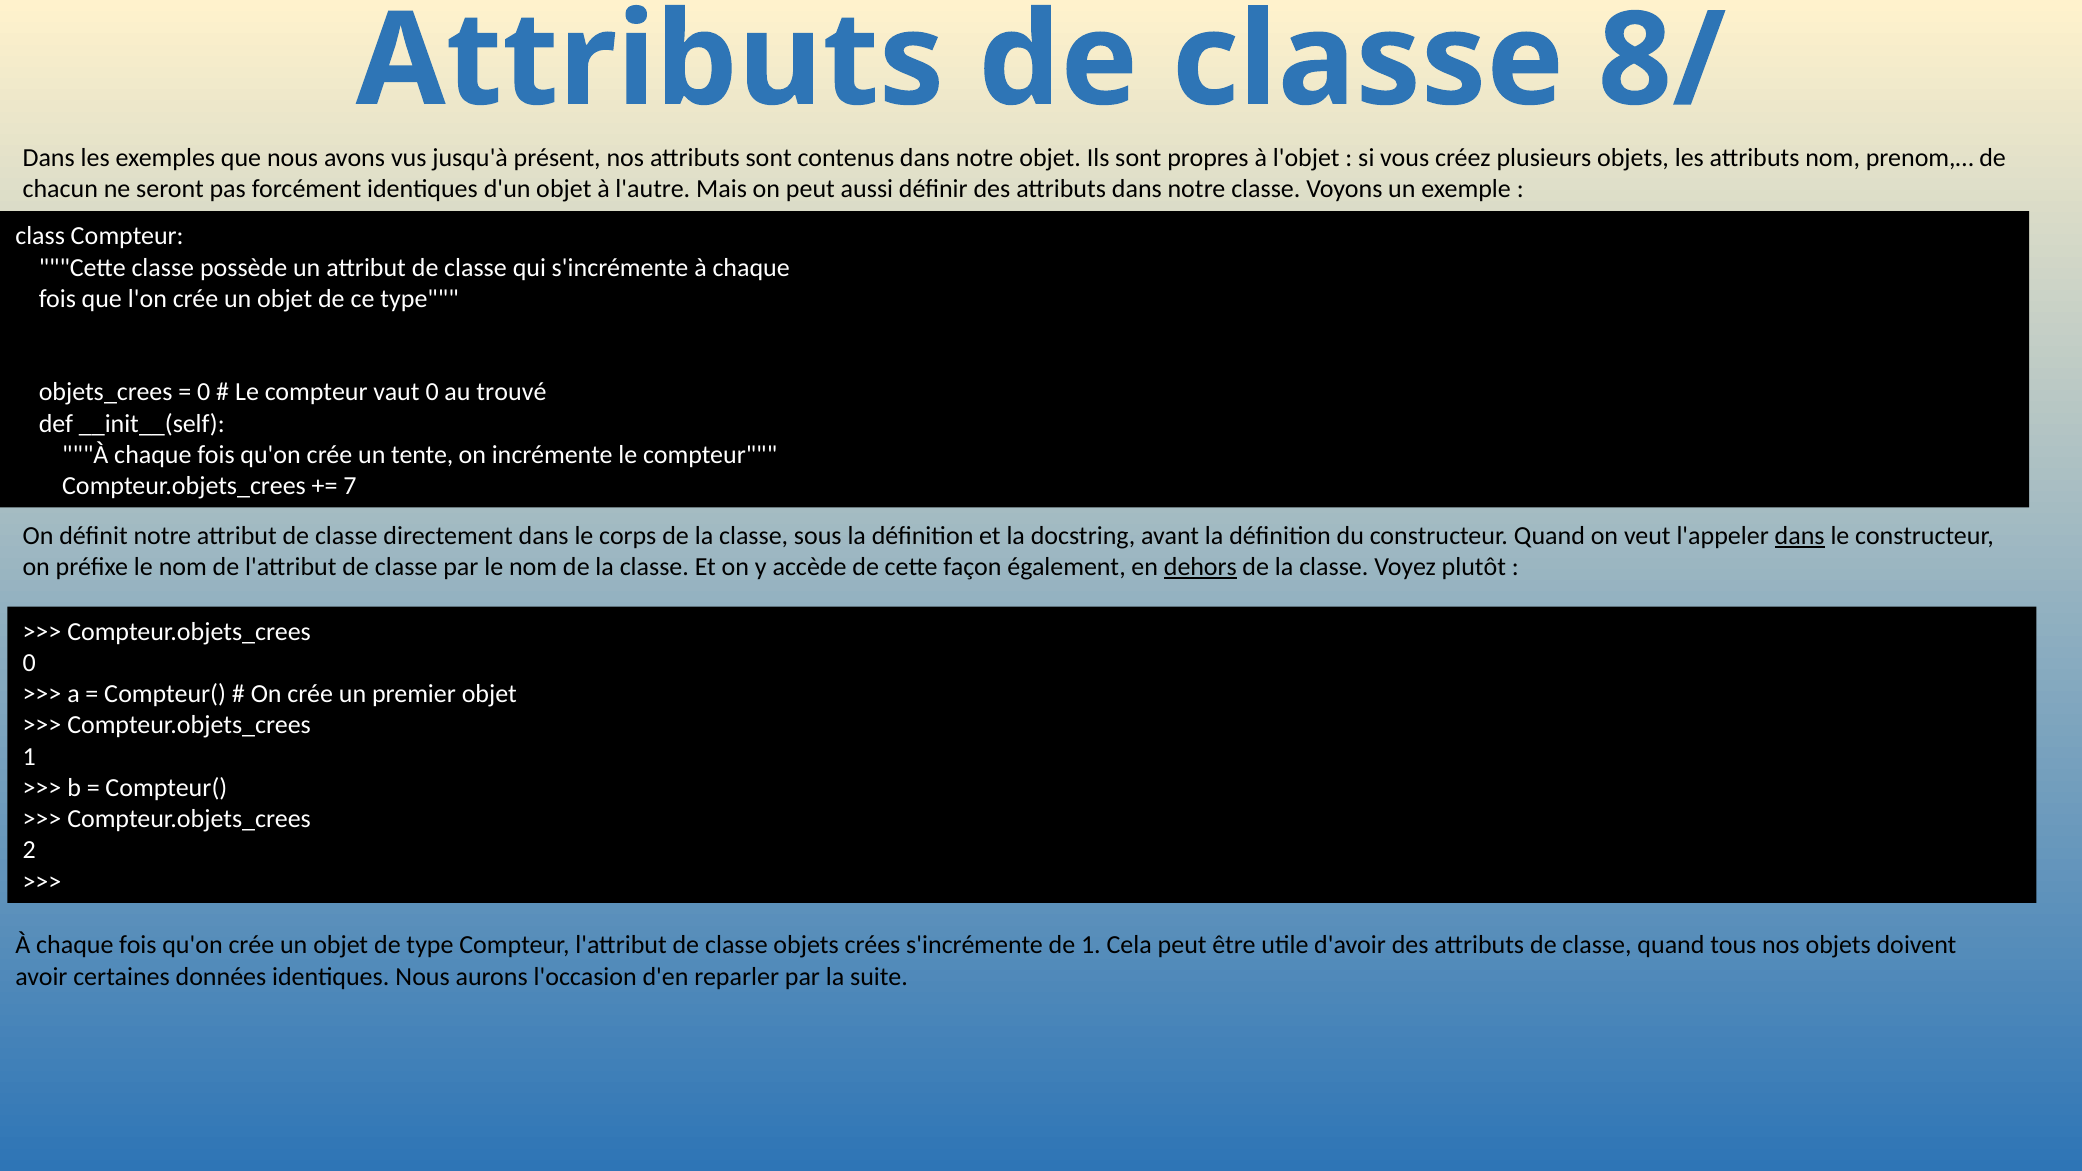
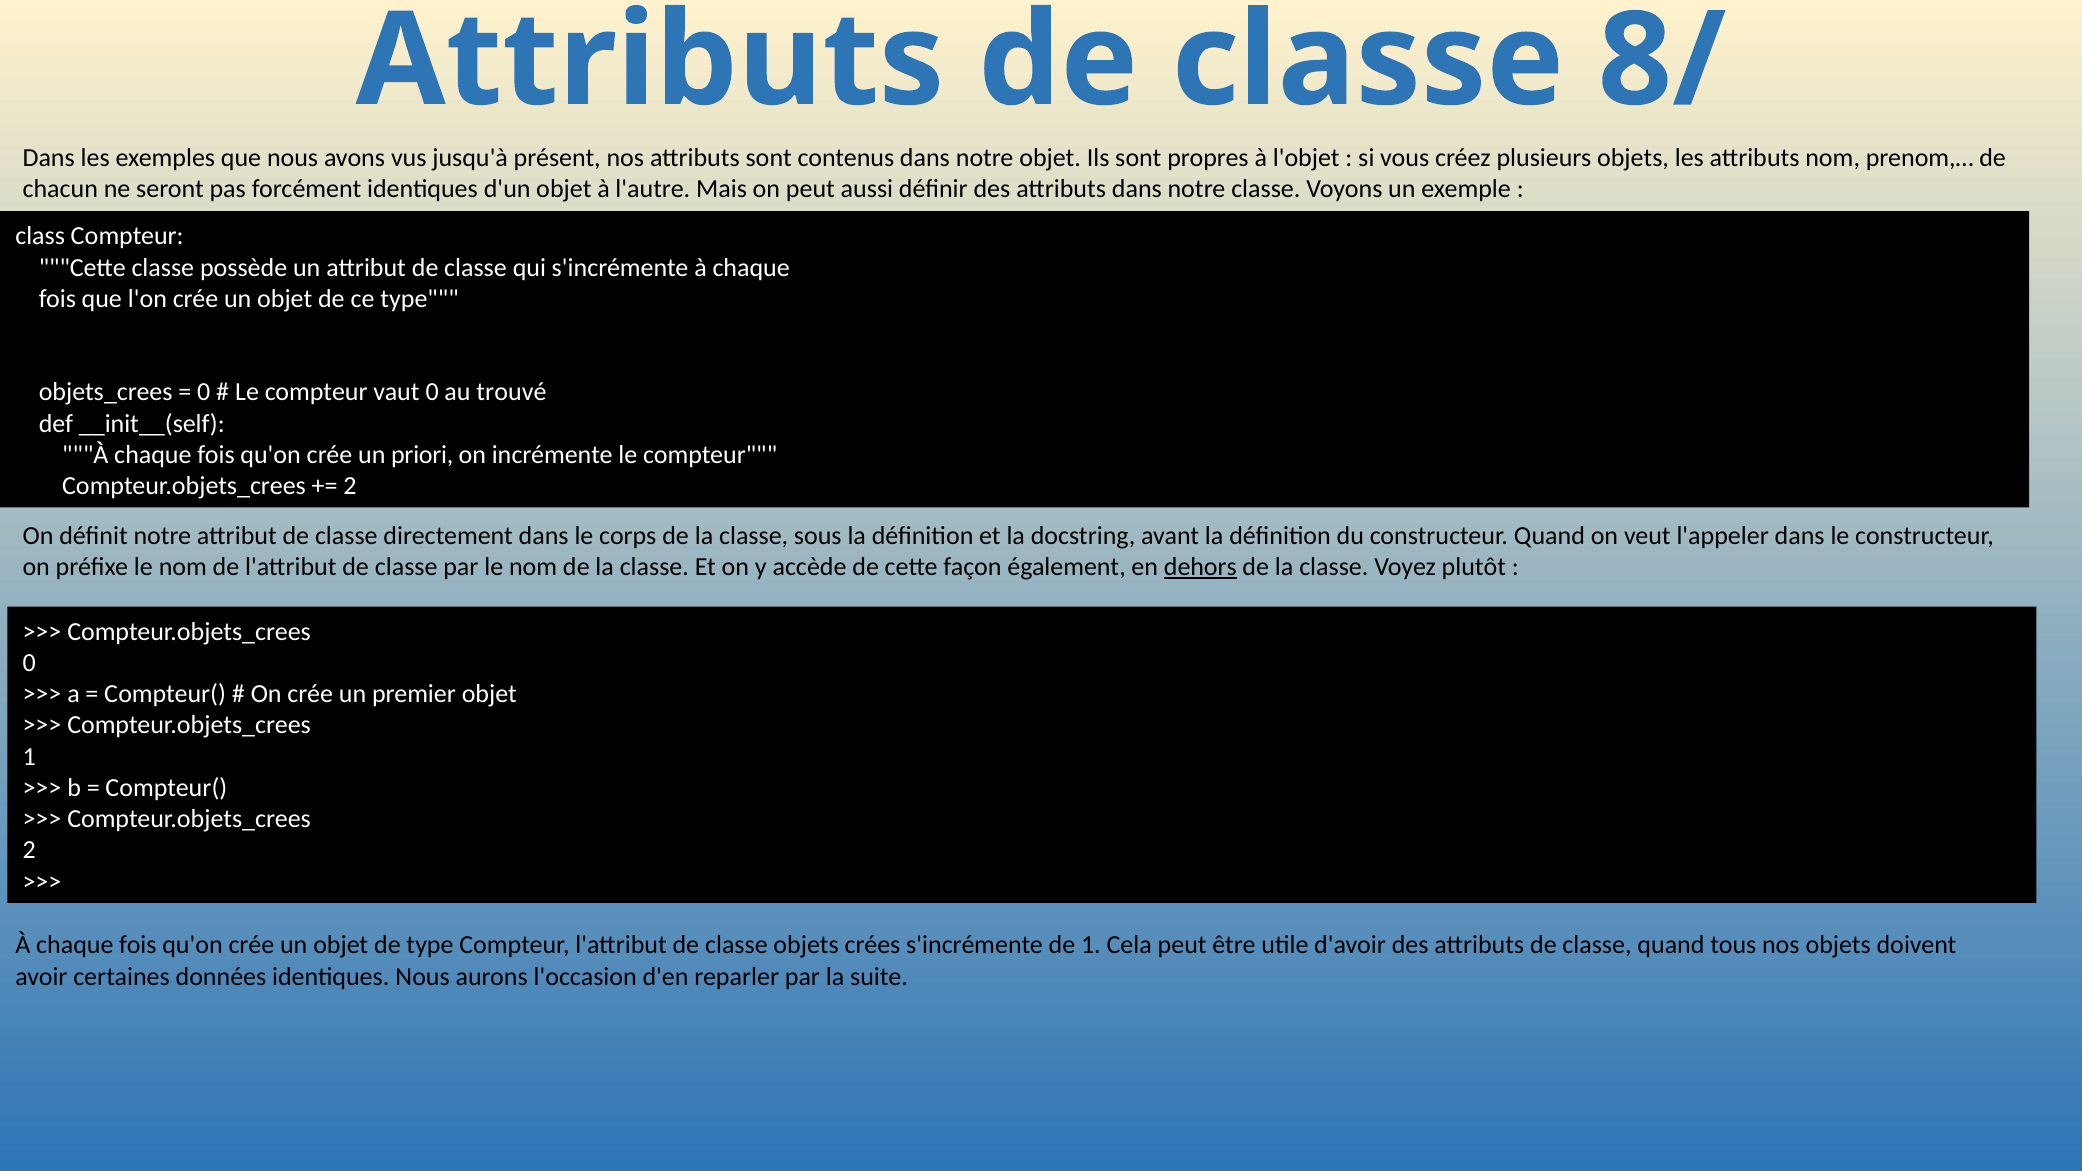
tente: tente -> priori
7 at (350, 486): 7 -> 2
dans at (1800, 536) underline: present -> none
